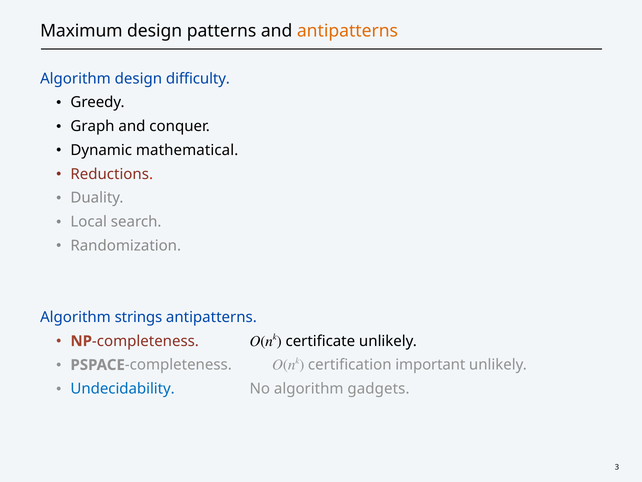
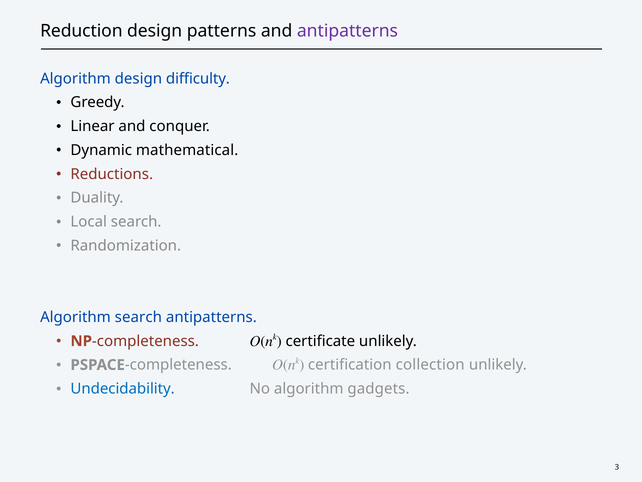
Maximum: Maximum -> Reduction
antipatterns at (347, 31) colour: orange -> purple
Graph: Graph -> Linear
Algorithm strings: strings -> search
important: important -> collection
